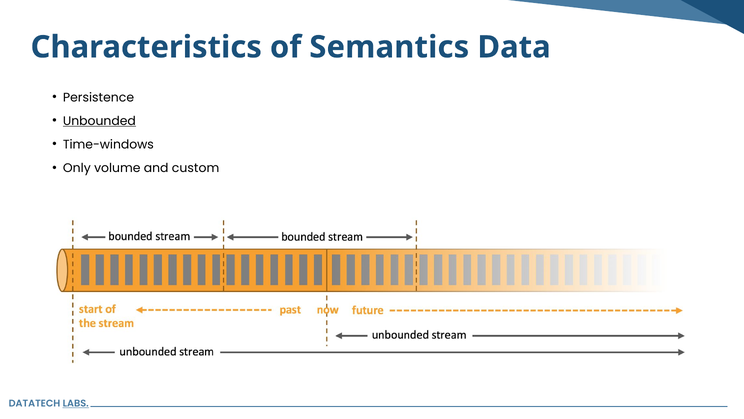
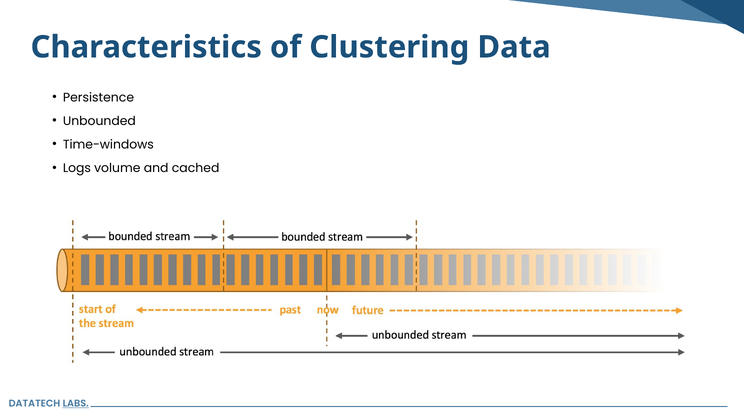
Semantics: Semantics -> Clustering
Unbounded underline: present -> none
Only: Only -> Logs
custom: custom -> cached
